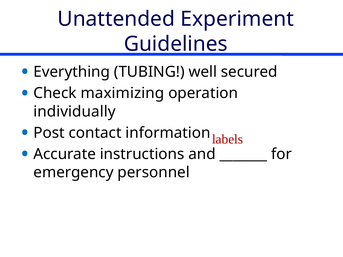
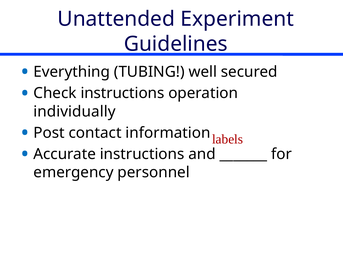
Check maximizing: maximizing -> instructions
